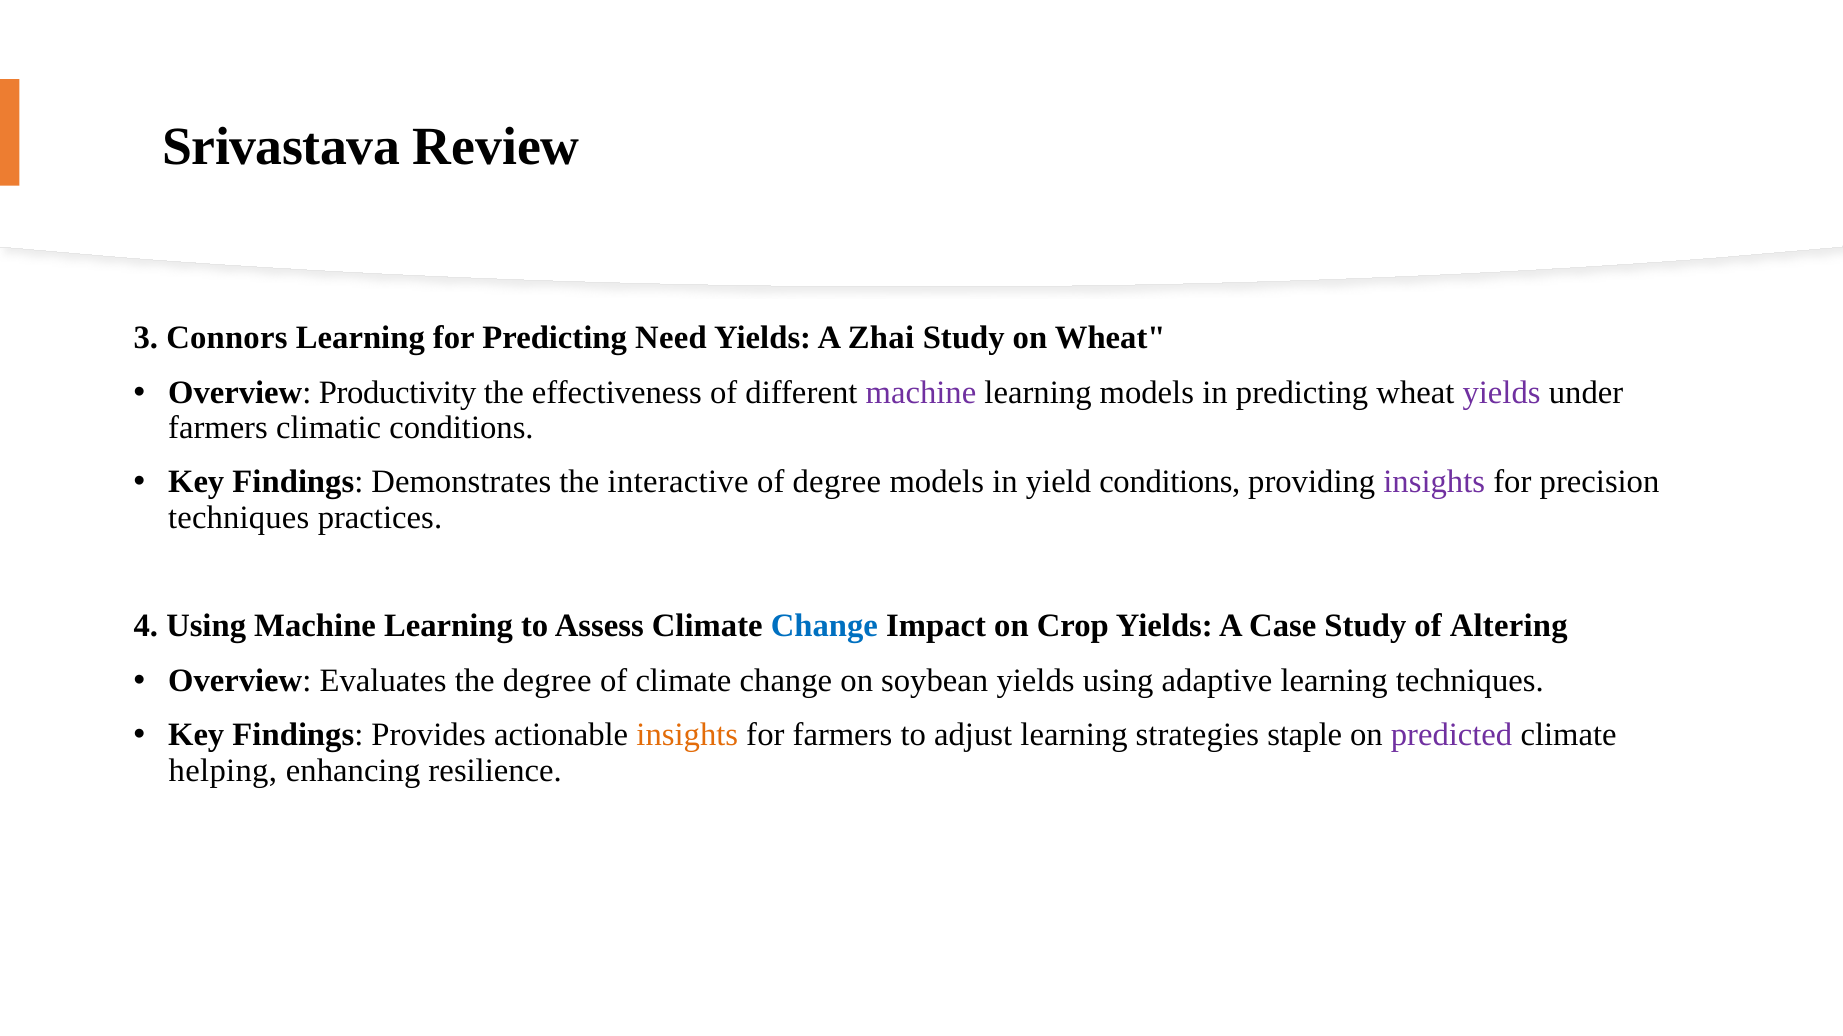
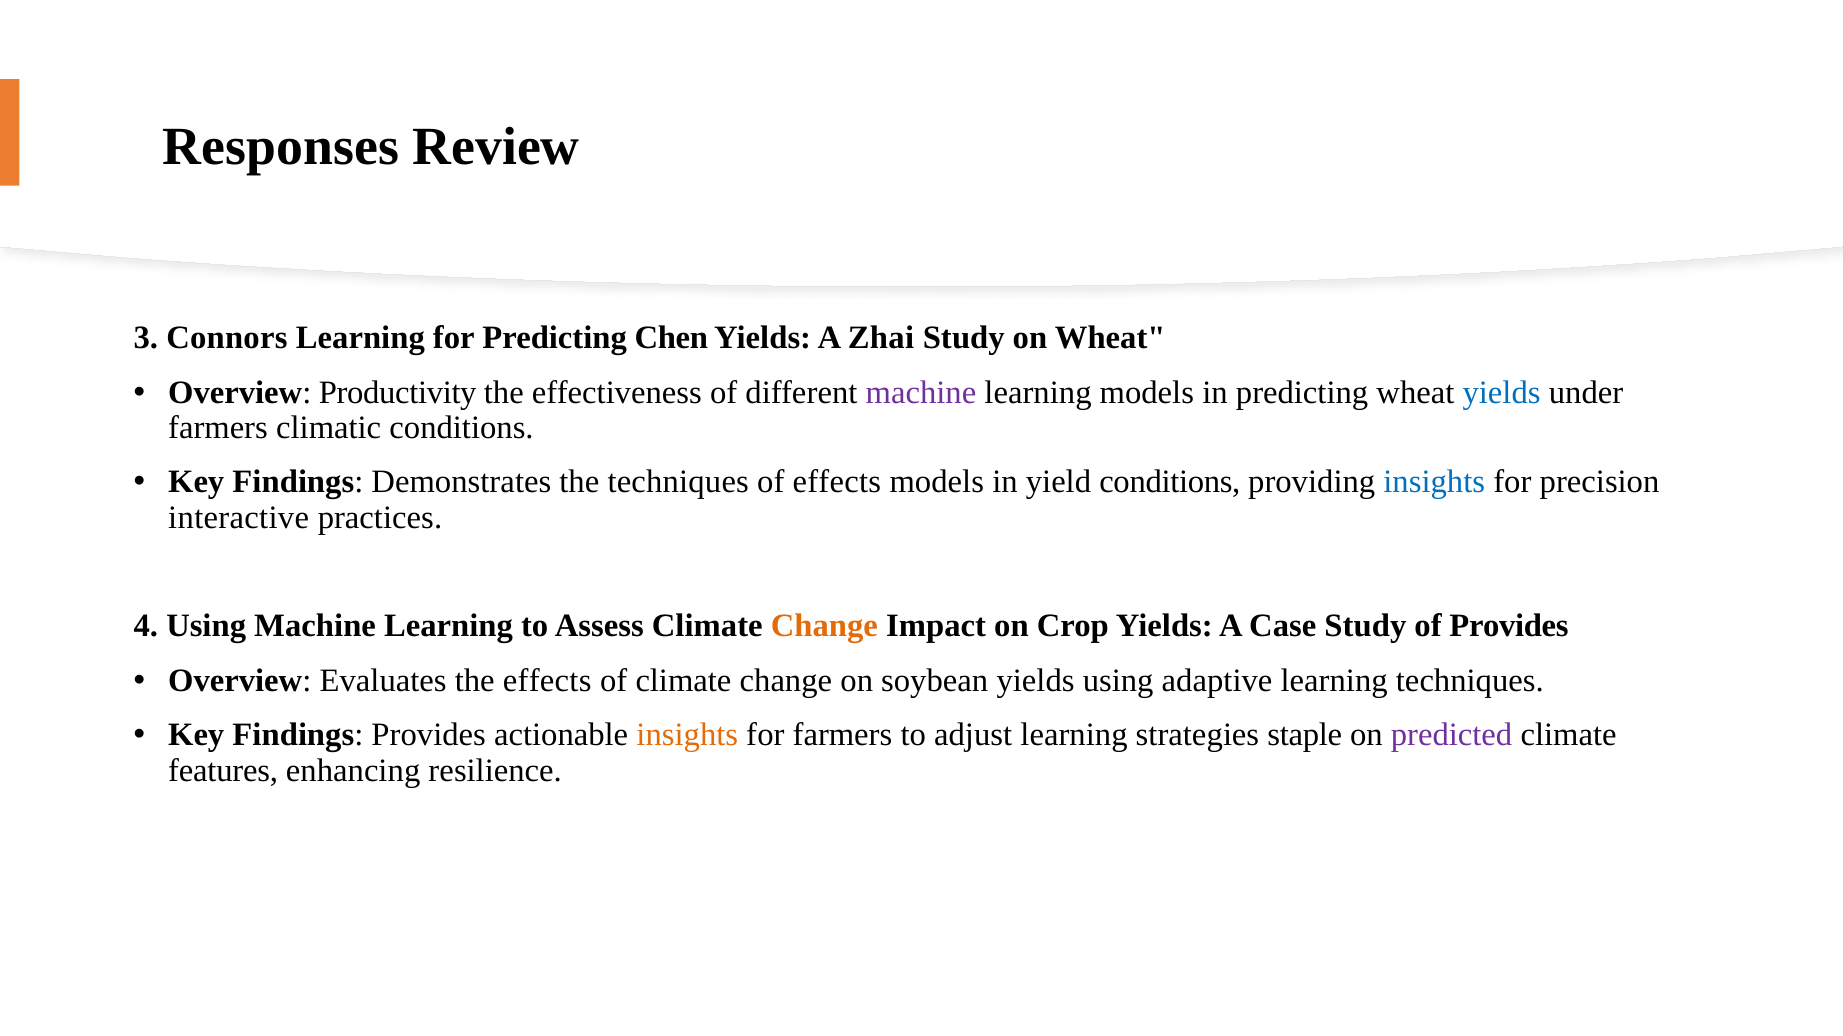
Srivastava: Srivastava -> Responses
Need: Need -> Chen
yields at (1502, 393) colour: purple -> blue
the interactive: interactive -> techniques
of degree: degree -> effects
insights at (1434, 482) colour: purple -> blue
techniques at (239, 518): techniques -> interactive
Change at (824, 627) colour: blue -> orange
of Altering: Altering -> Provides
the degree: degree -> effects
helping: helping -> features
